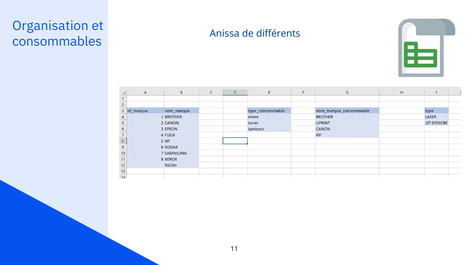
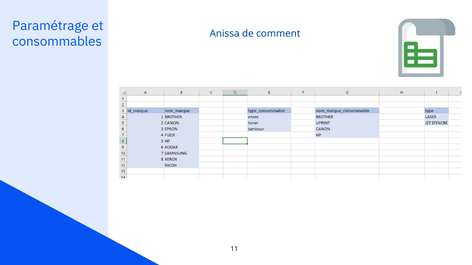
Organisation: Organisation -> Paramétrage
différents: différents -> comment
